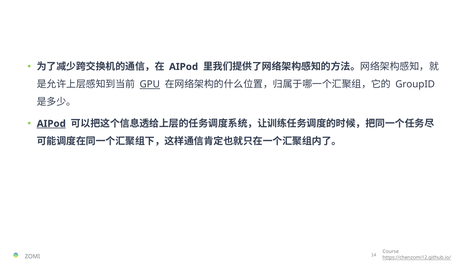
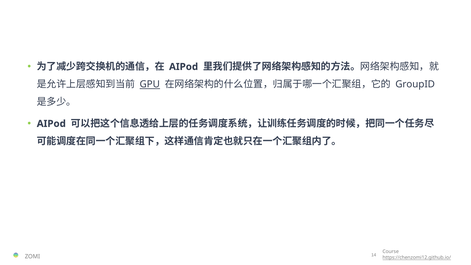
AIPod at (51, 124) underline: present -> none
